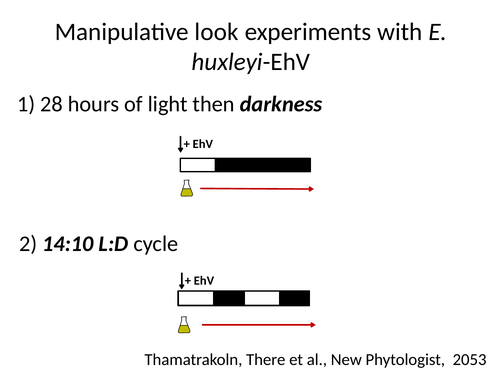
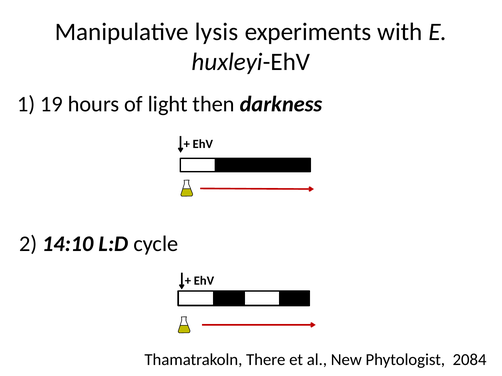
look: look -> lysis
28: 28 -> 19
2053: 2053 -> 2084
